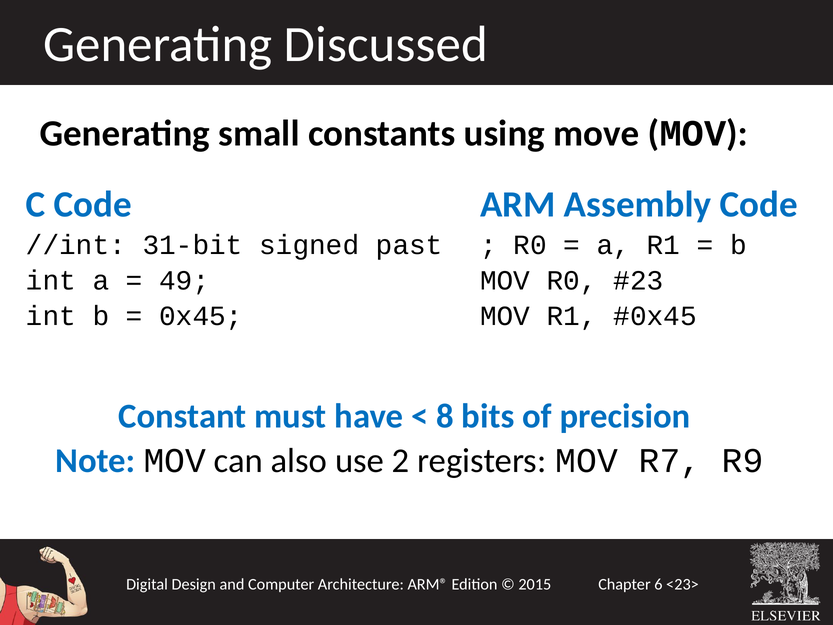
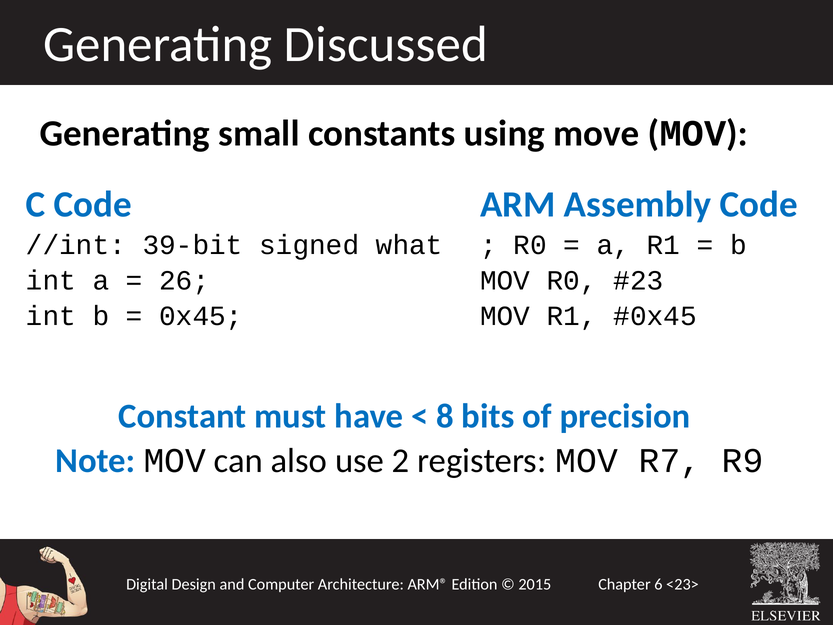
31-bit: 31-bit -> 39-bit
past: past -> what
49: 49 -> 26
